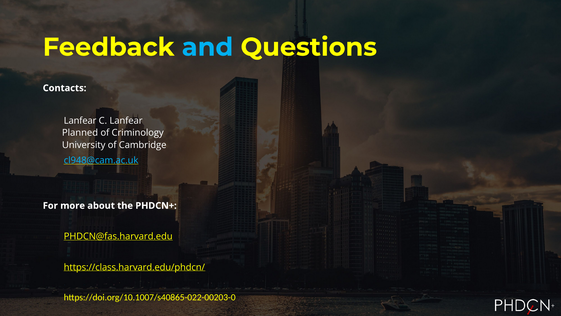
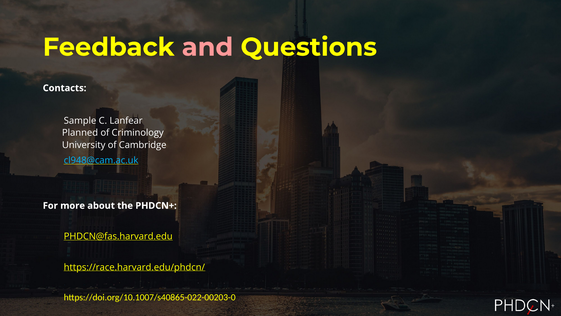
and colour: light blue -> pink
Lanfear at (80, 121): Lanfear -> Sample
https://class.harvard.edu/phdcn/: https://class.harvard.edu/phdcn/ -> https://race.harvard.edu/phdcn/
